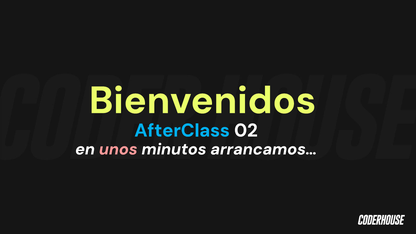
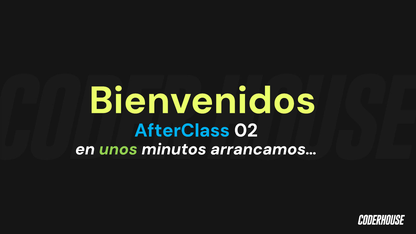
unos colour: pink -> light green
